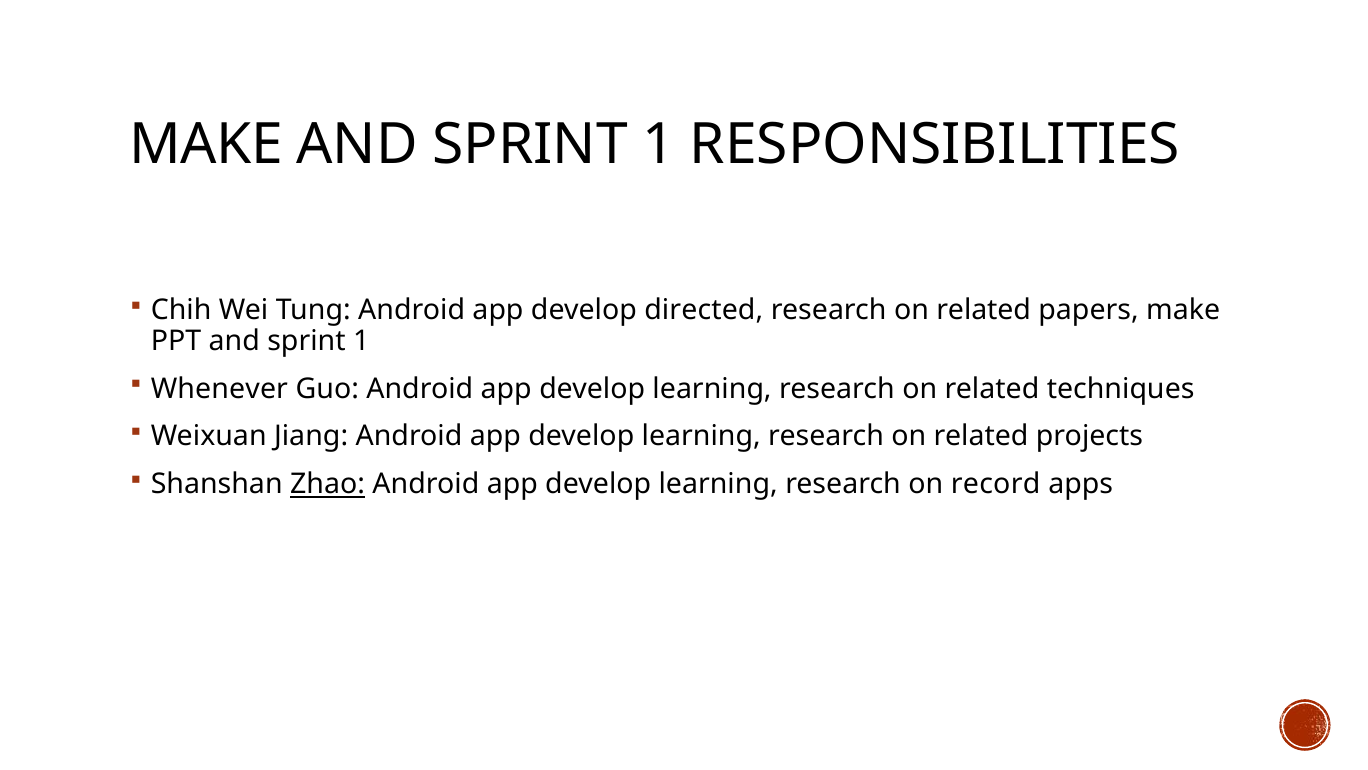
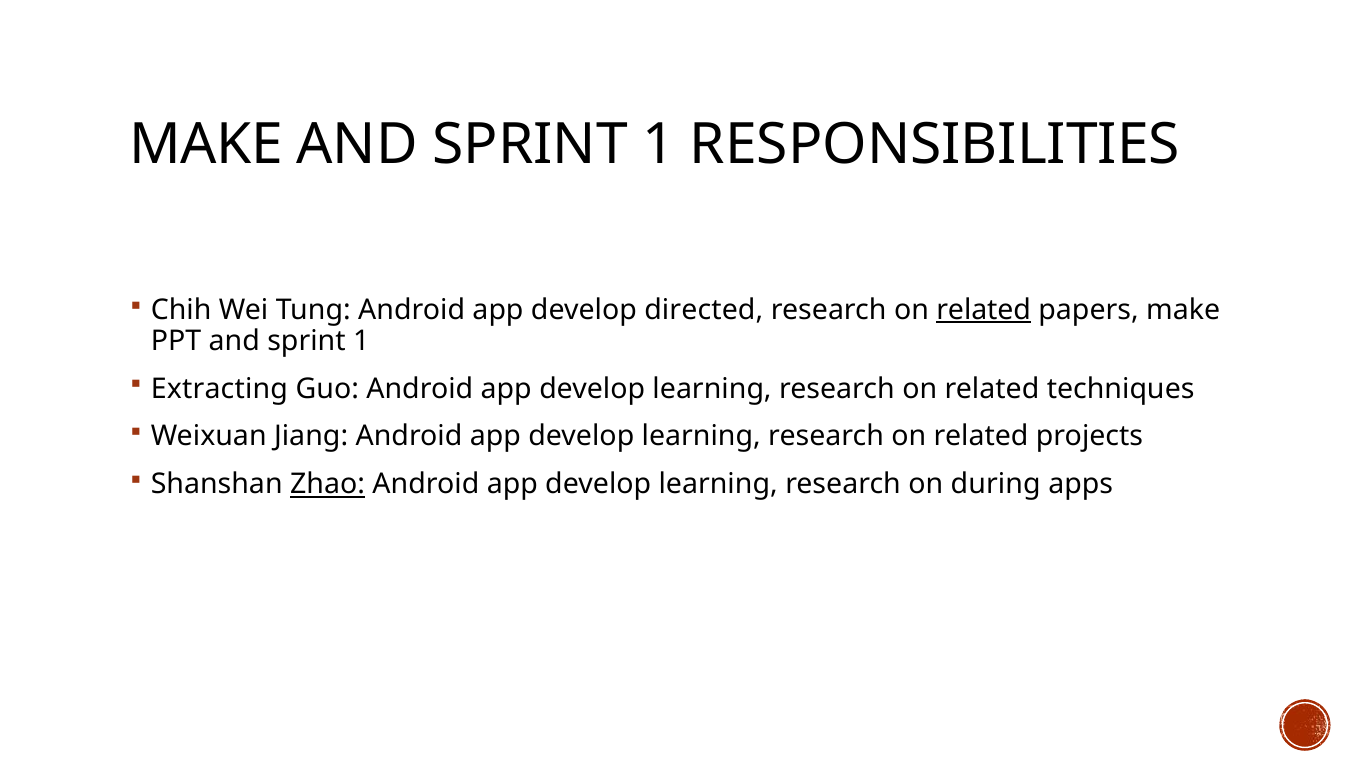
related at (984, 310) underline: none -> present
Whenever: Whenever -> Extracting
record: record -> during
